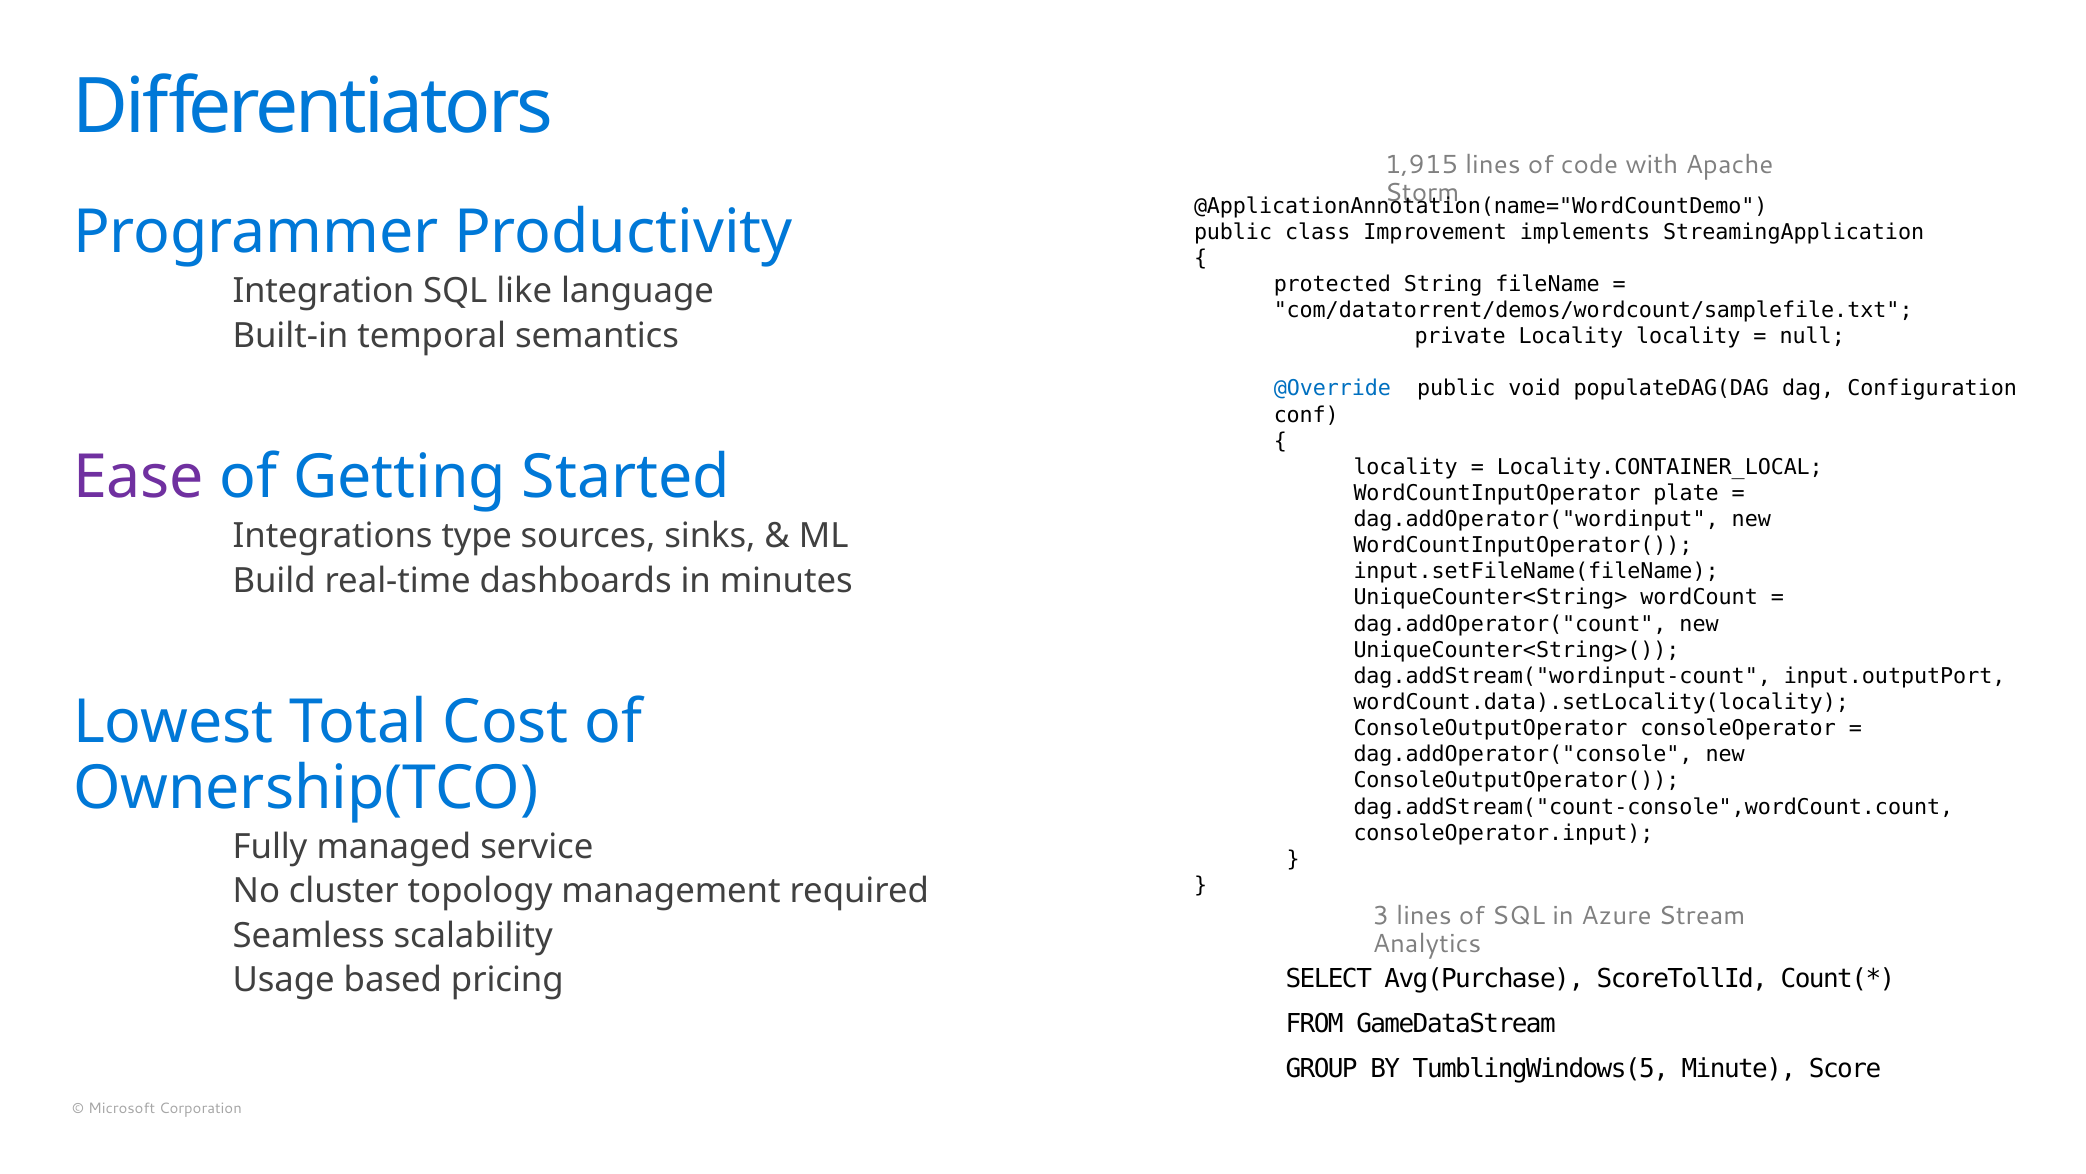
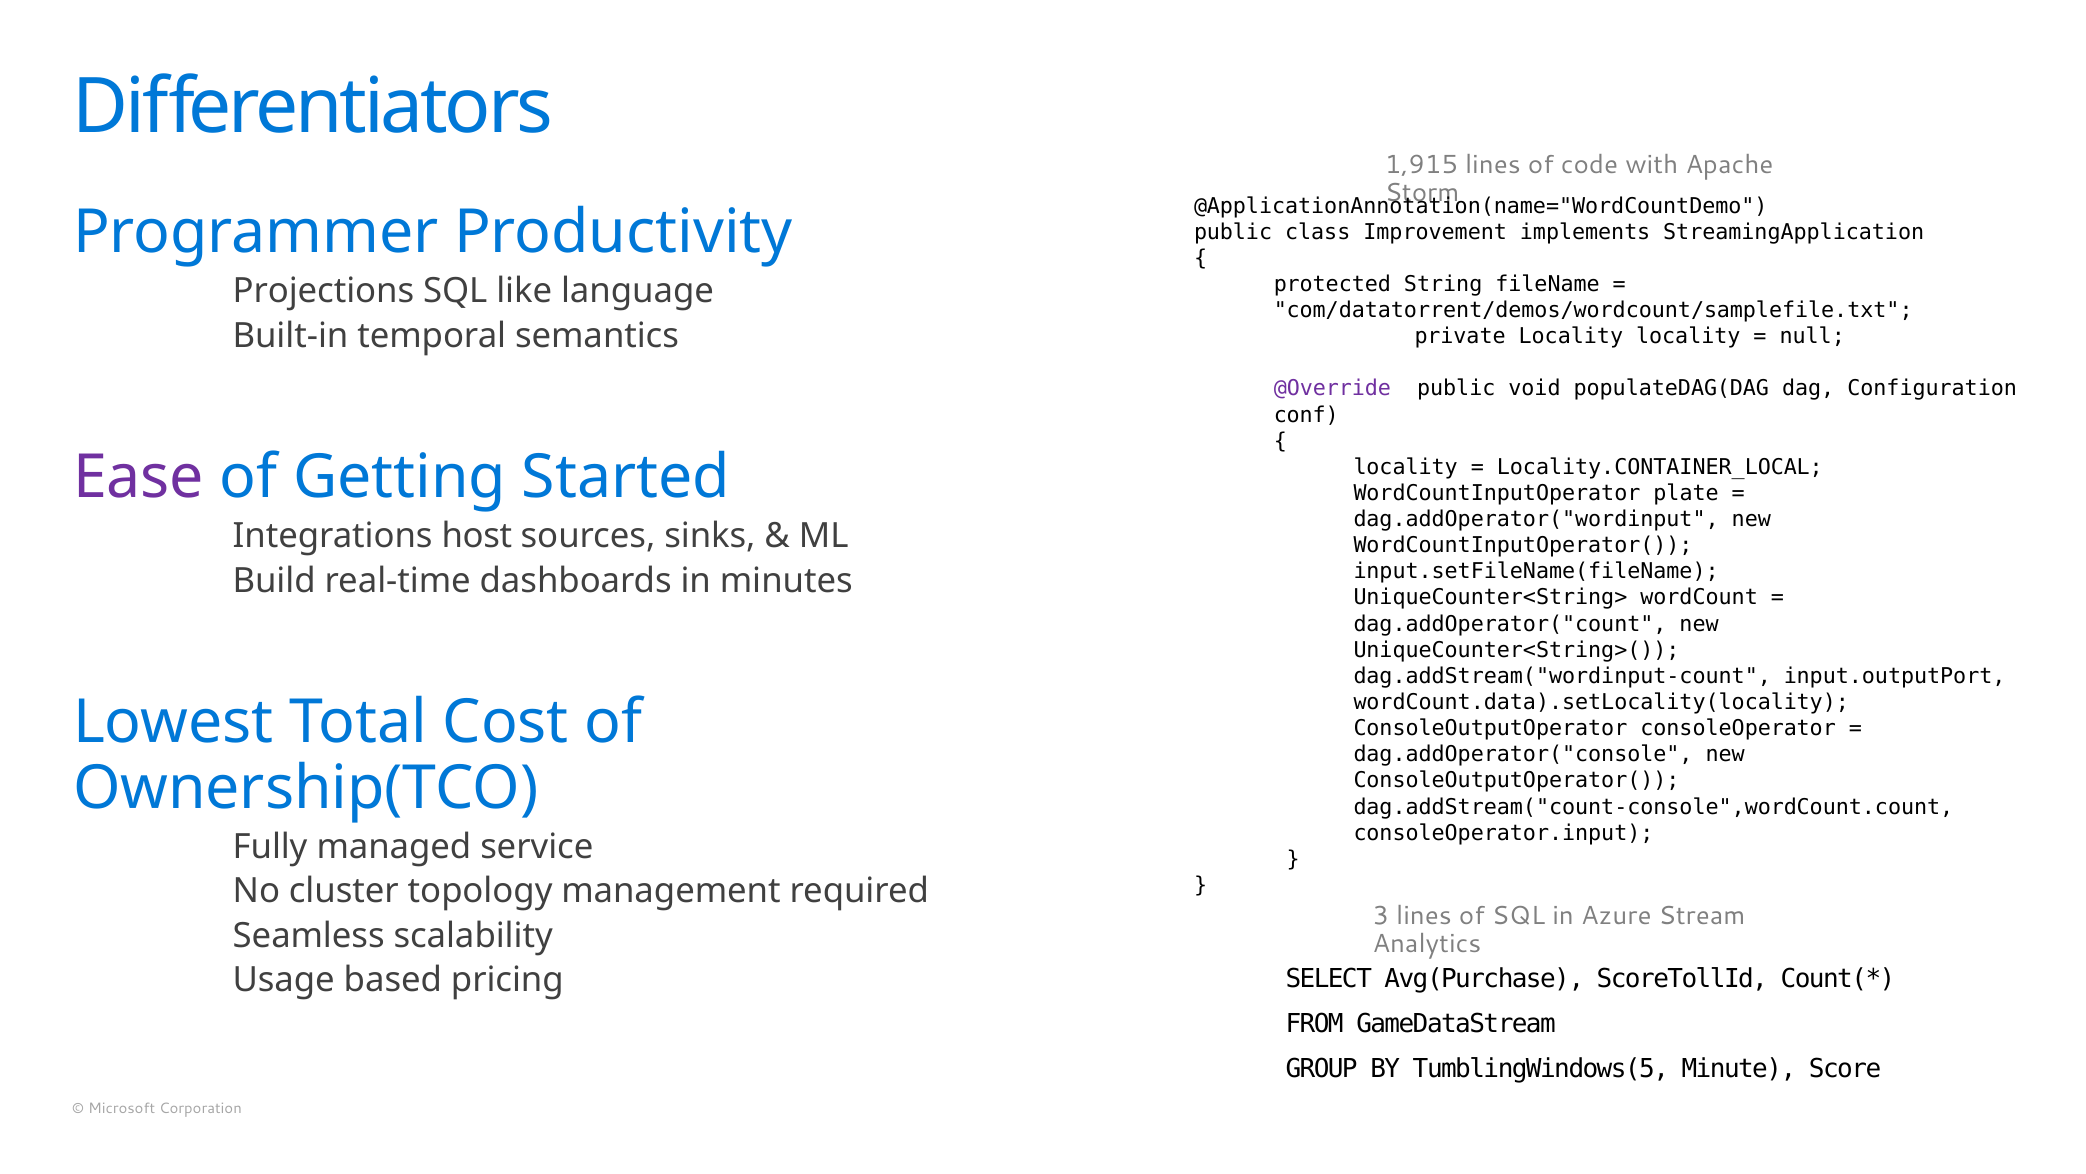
Integration: Integration -> Projections
@Override colour: blue -> purple
type: type -> host
